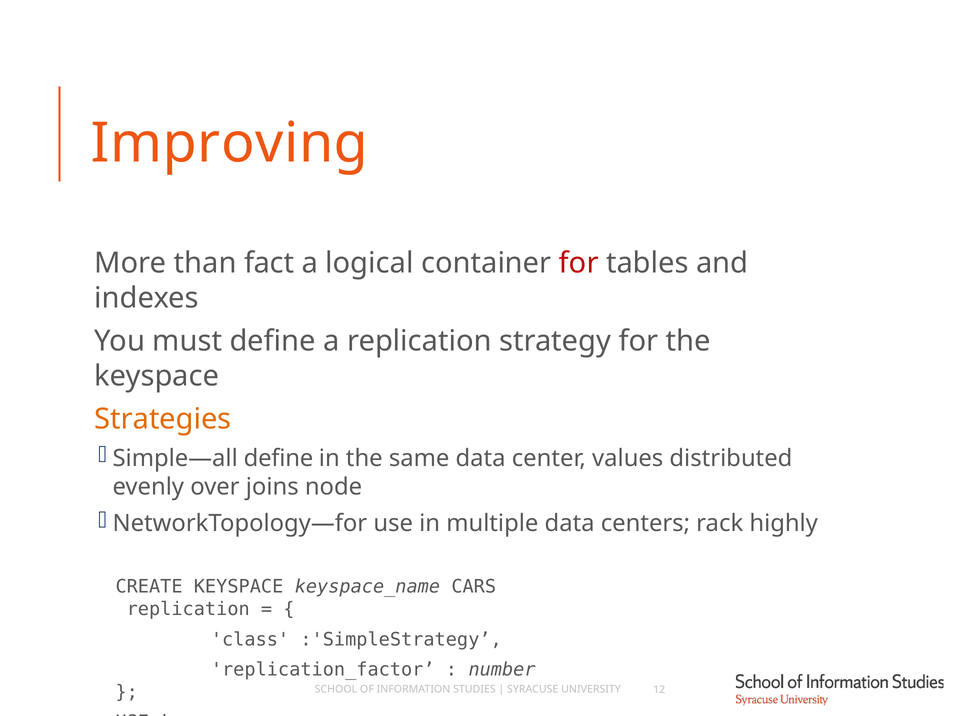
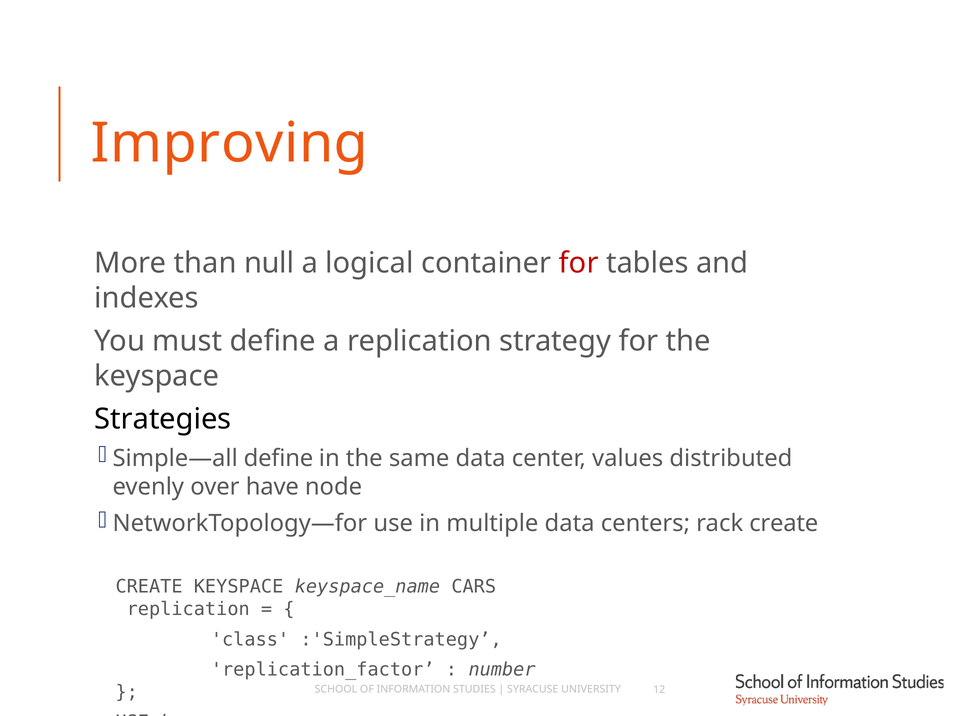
fact: fact -> null
Strategies colour: orange -> black
joins: joins -> have
rack highly: highly -> create
